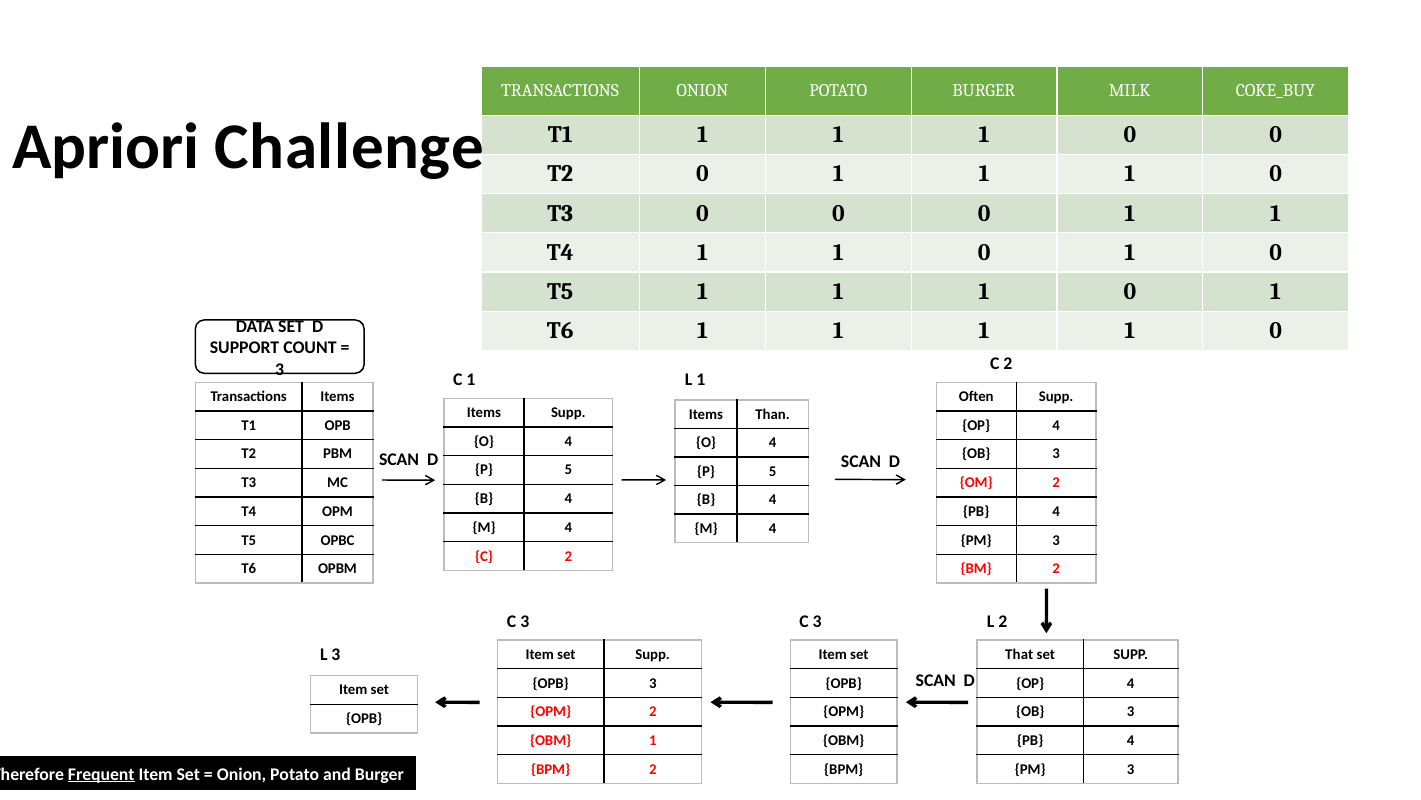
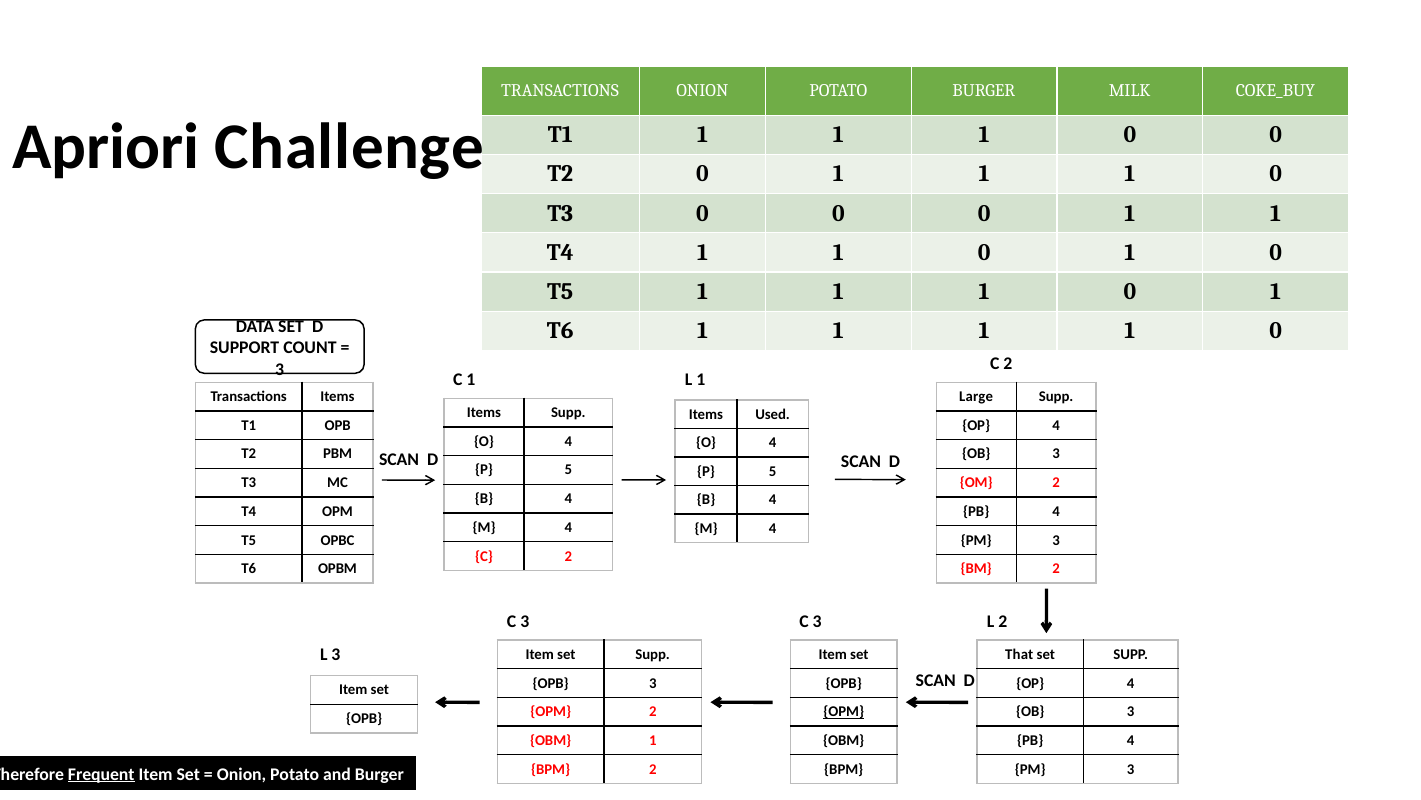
Often: Often -> Large
Than: Than -> Used
OPM at (844, 711) underline: none -> present
